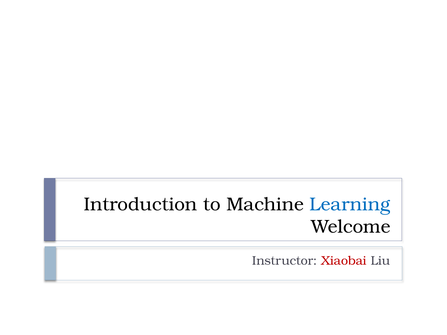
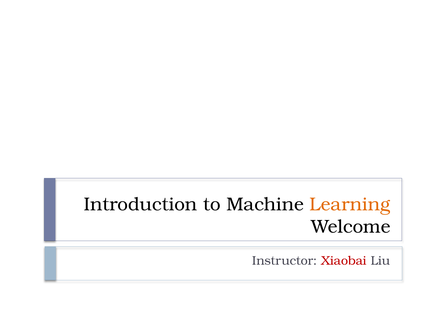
Learning colour: blue -> orange
